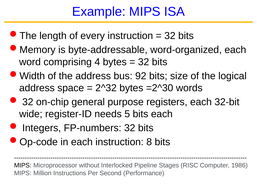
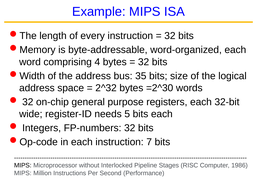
92: 92 -> 35
8: 8 -> 7
